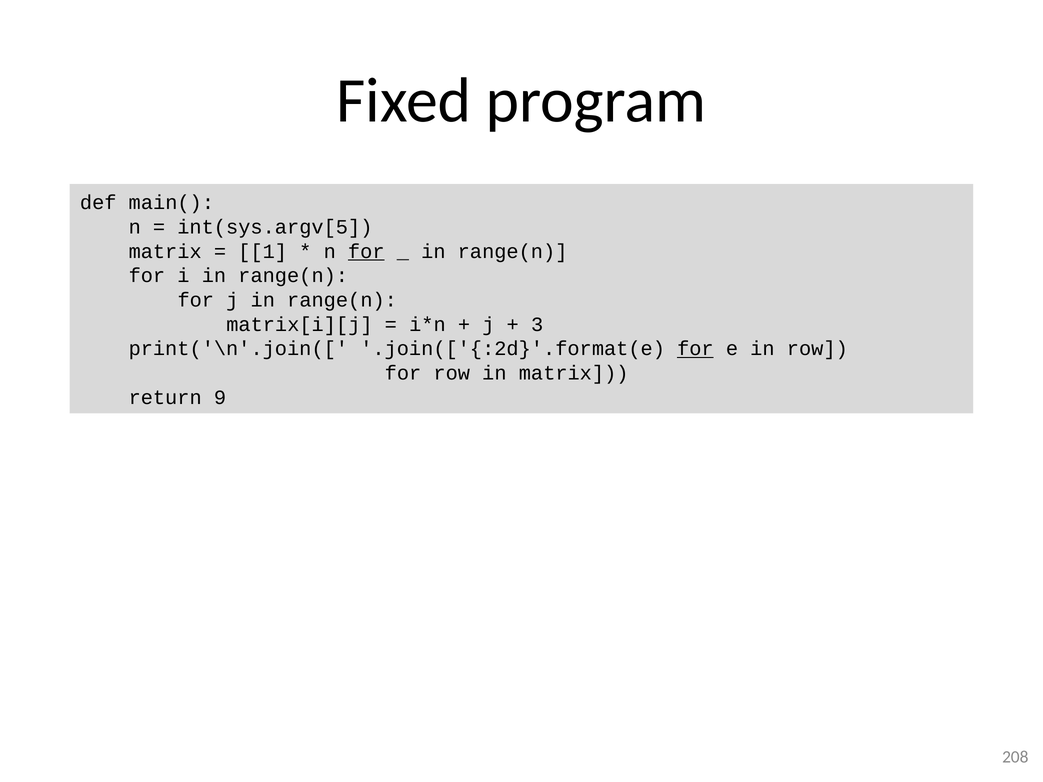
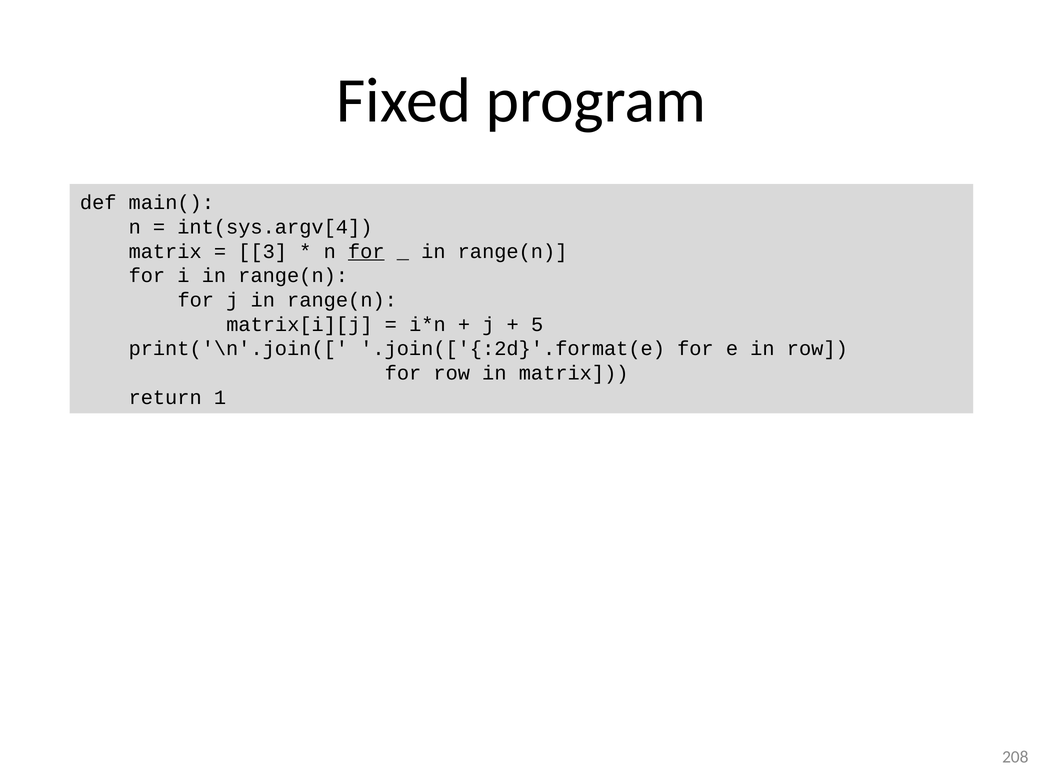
int(sys.argv[5: int(sys.argv[5 -> int(sys.argv[4
1: 1 -> 3
3: 3 -> 5
for at (695, 349) underline: present -> none
9: 9 -> 1
